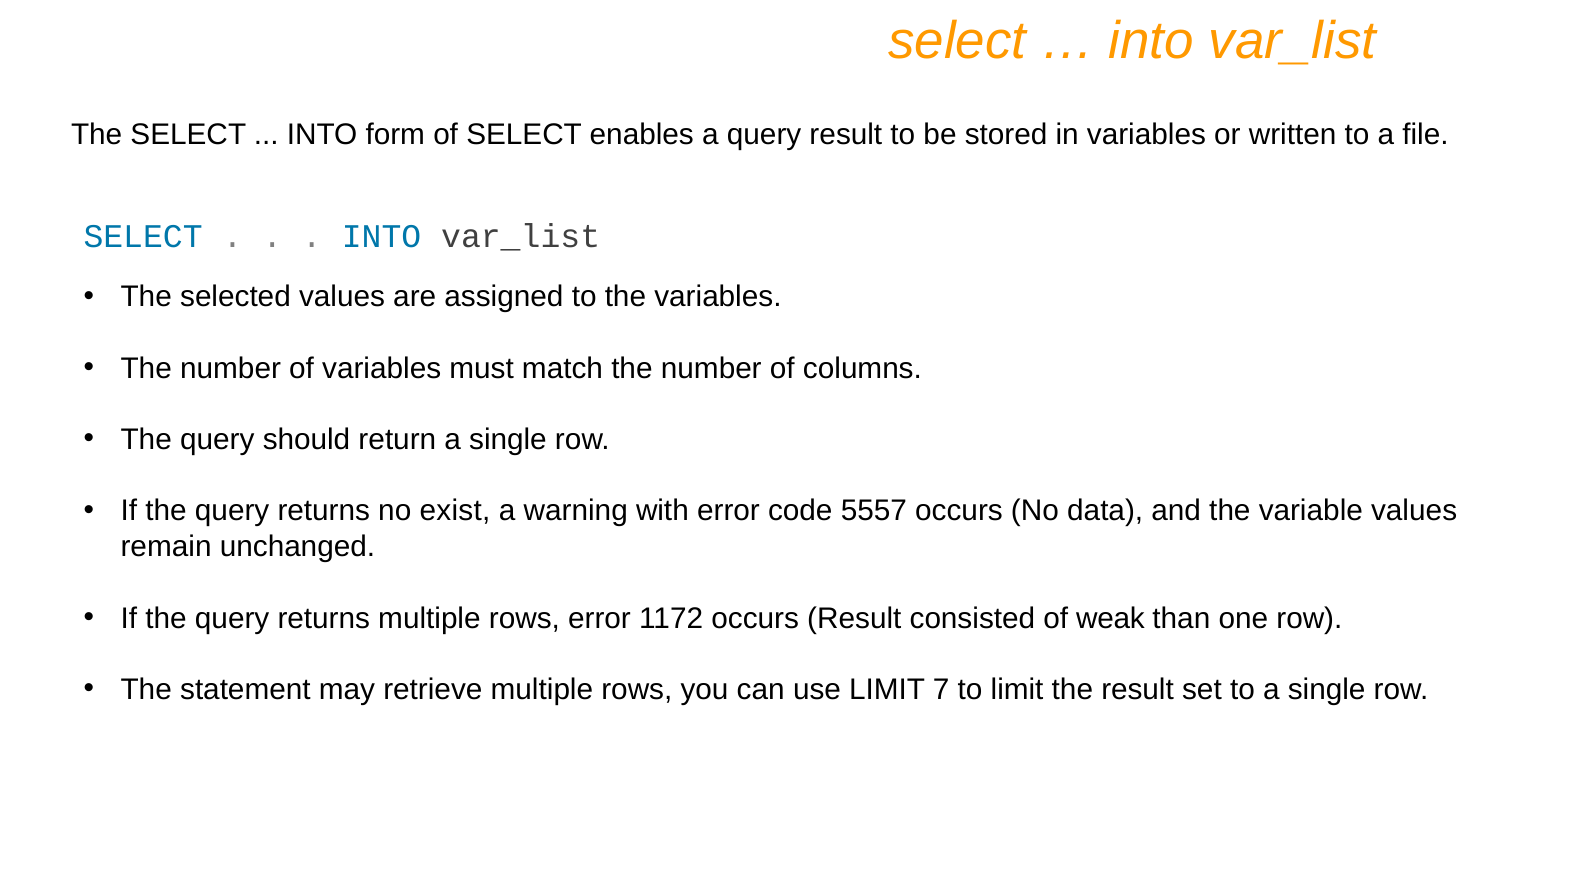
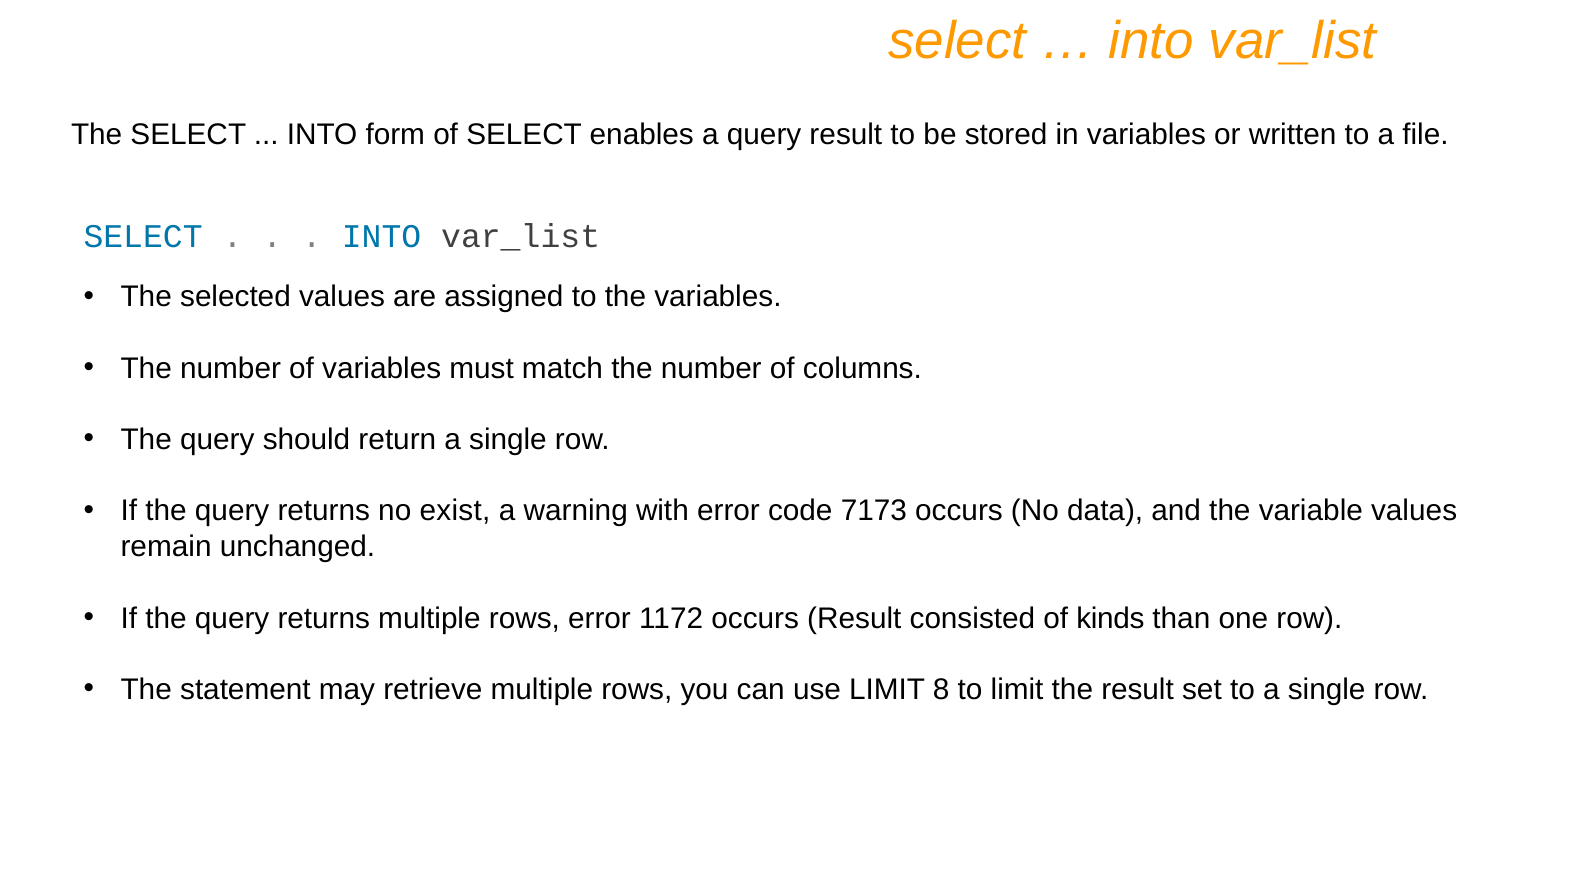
5557: 5557 -> 7173
weak: weak -> kinds
7: 7 -> 8
